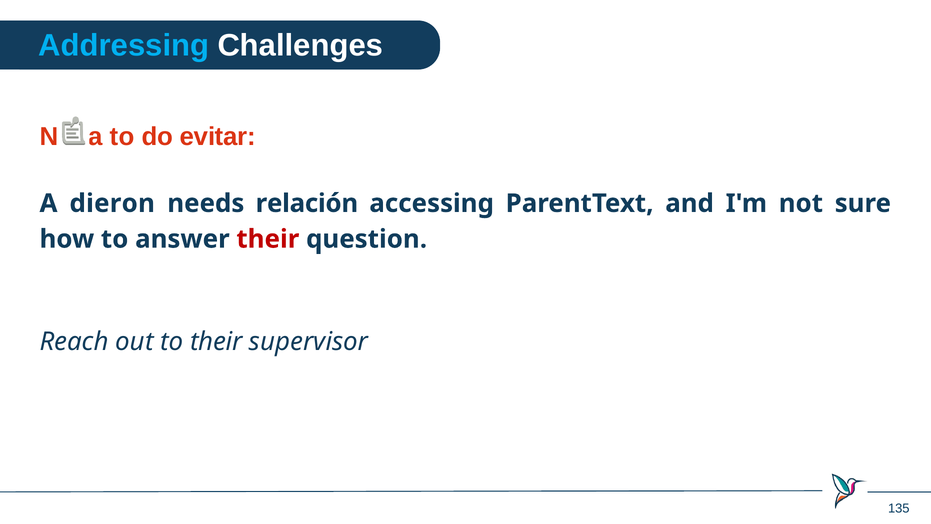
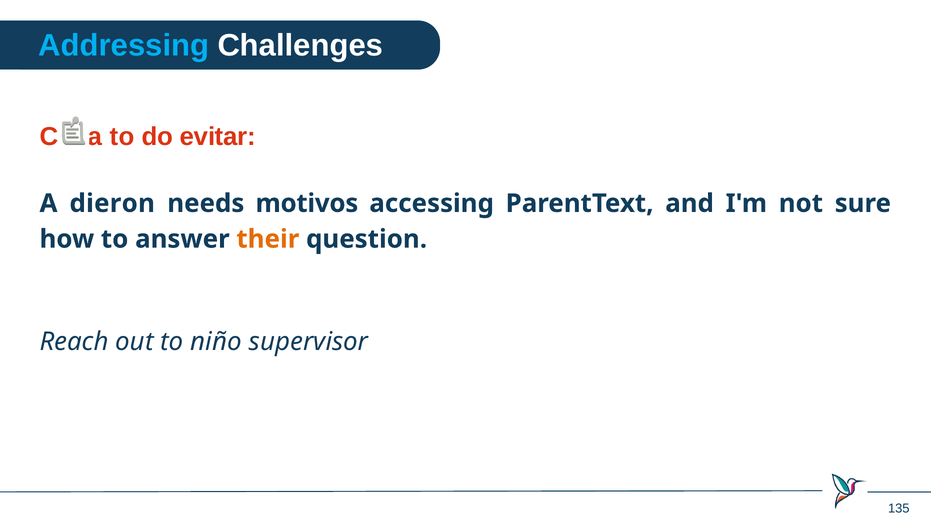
Nada: Nada -> Casa
relación: relación -> motivos
their at (268, 239) colour: red -> orange
to their: their -> niño
